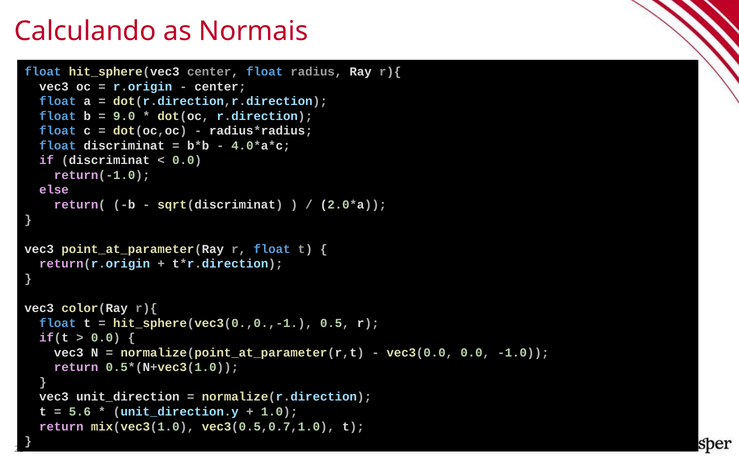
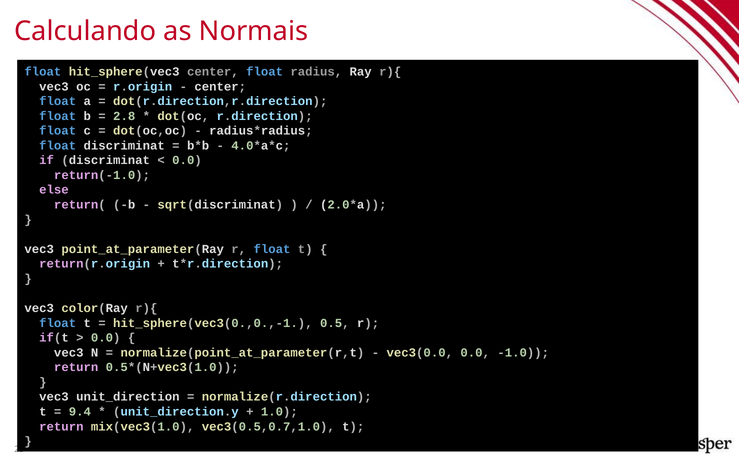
9.0: 9.0 -> 2.8
5.6: 5.6 -> 9.4
